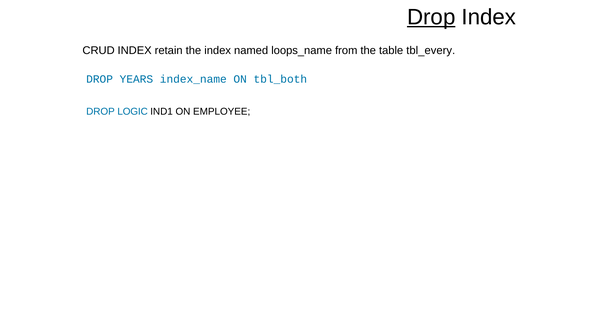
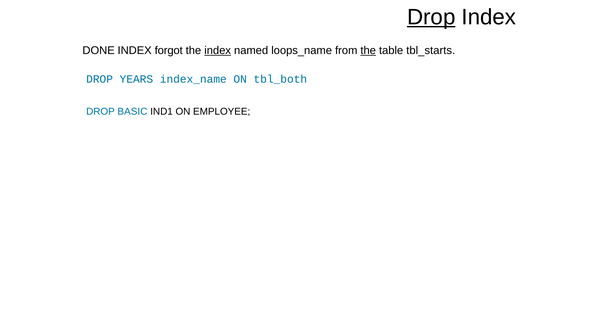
CRUD: CRUD -> DONE
retain: retain -> forgot
index at (218, 51) underline: none -> present
the at (368, 51) underline: none -> present
tbl_every: tbl_every -> tbl_starts
LOGIC: LOGIC -> BASIC
